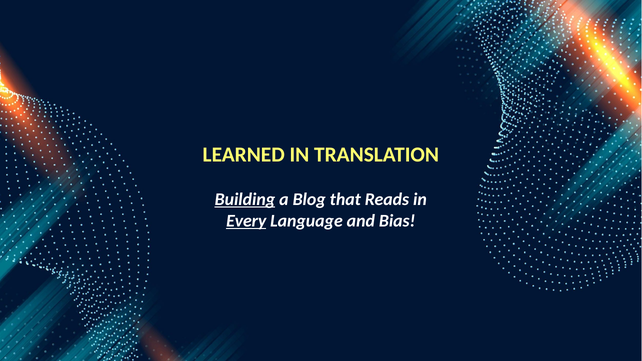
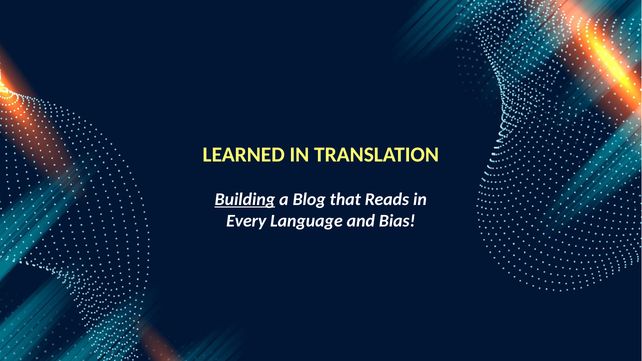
Every underline: present -> none
